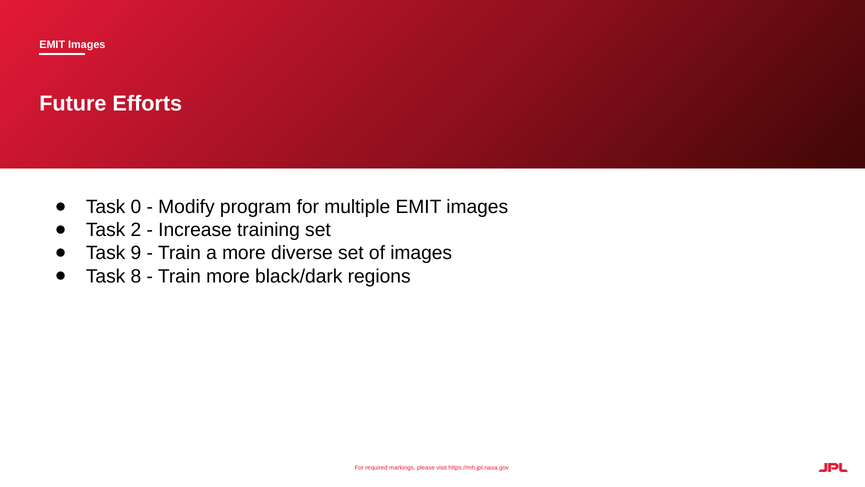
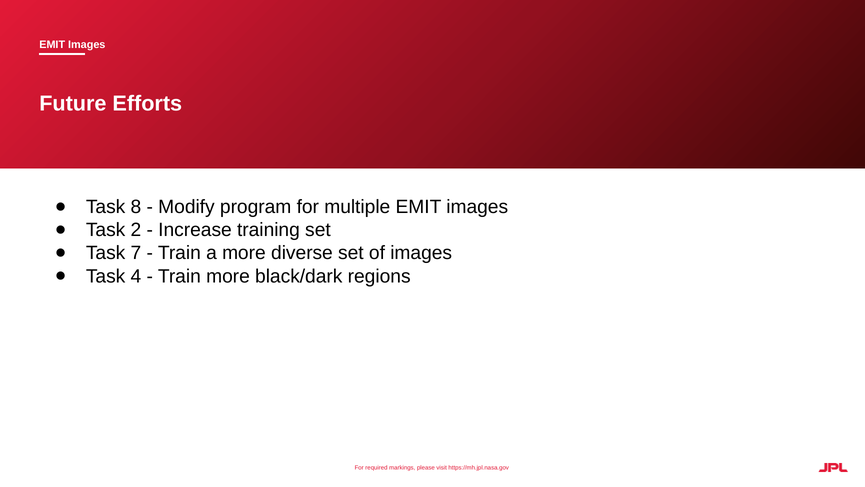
0: 0 -> 8
9: 9 -> 7
8: 8 -> 4
